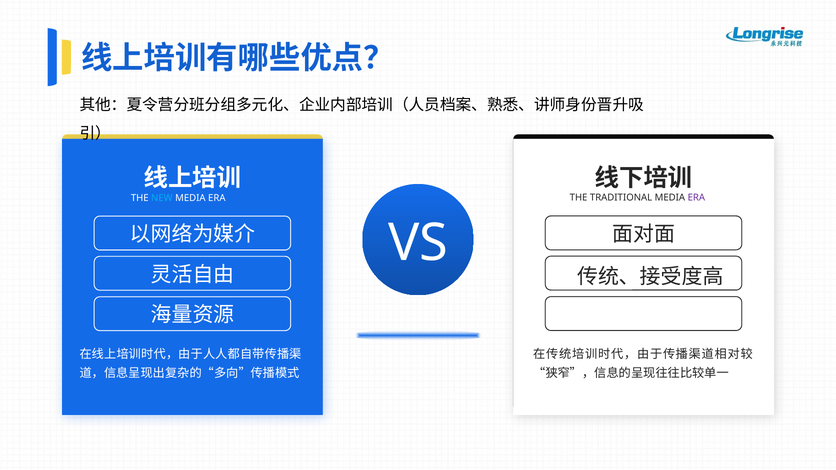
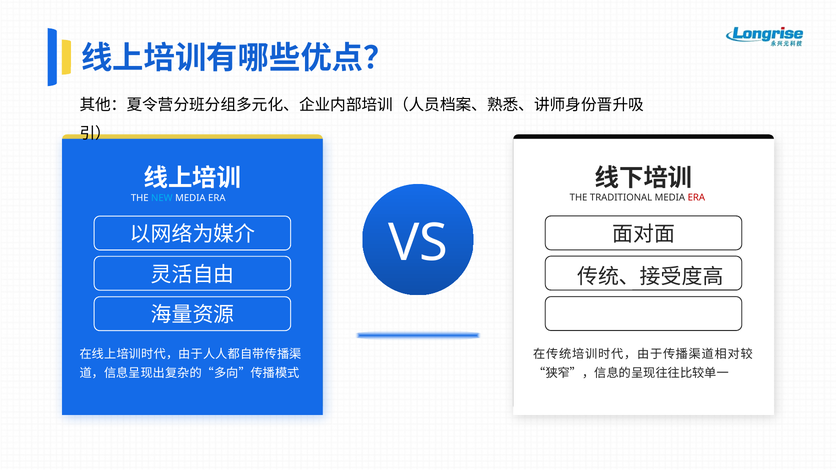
ERA at (696, 198) colour: purple -> red
